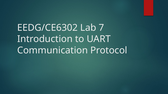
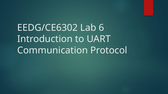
7: 7 -> 6
